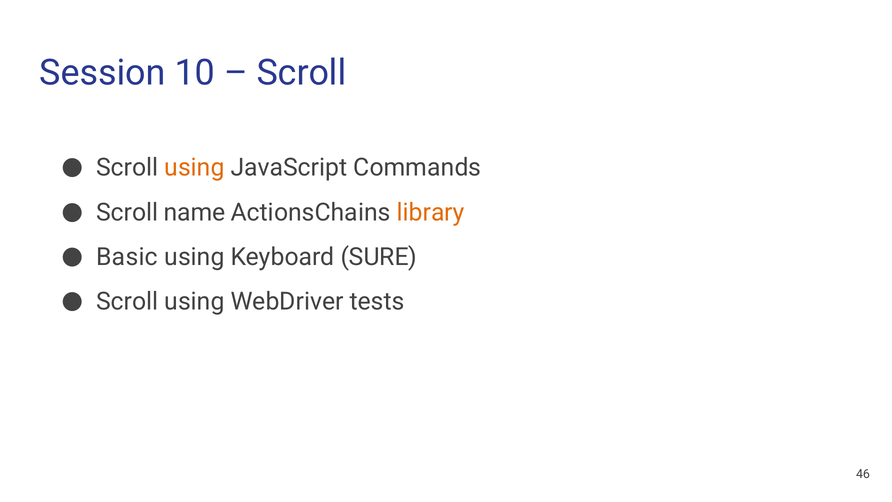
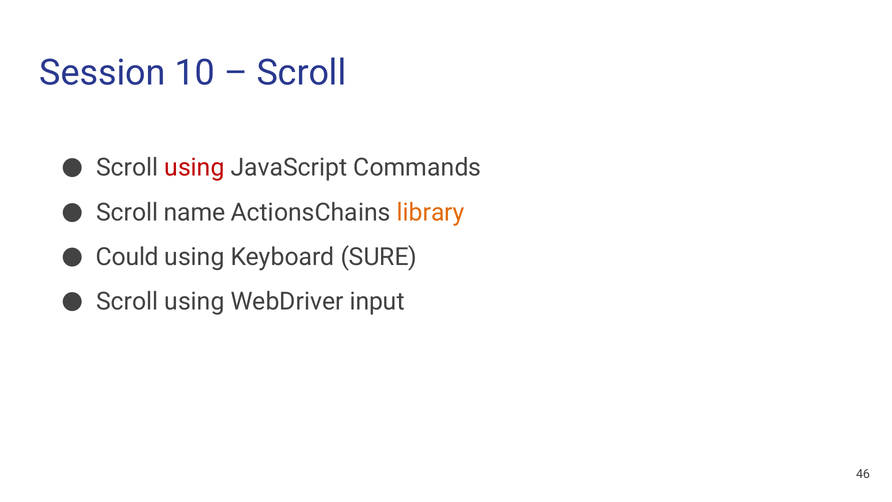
using at (194, 168) colour: orange -> red
Basic: Basic -> Could
tests: tests -> input
